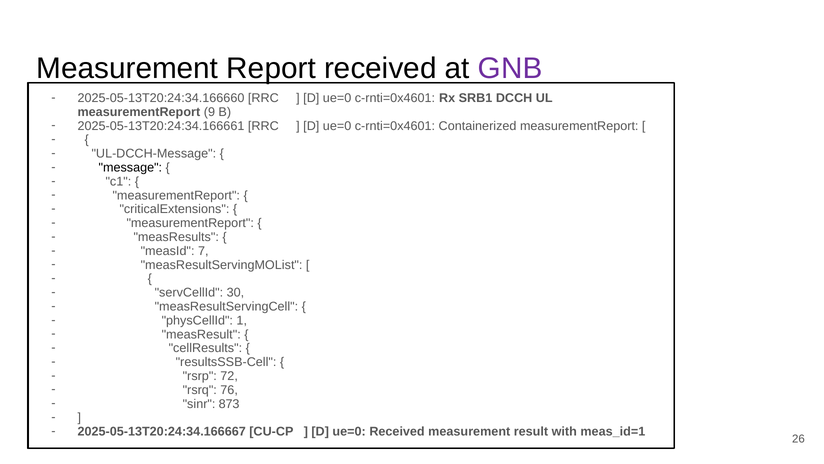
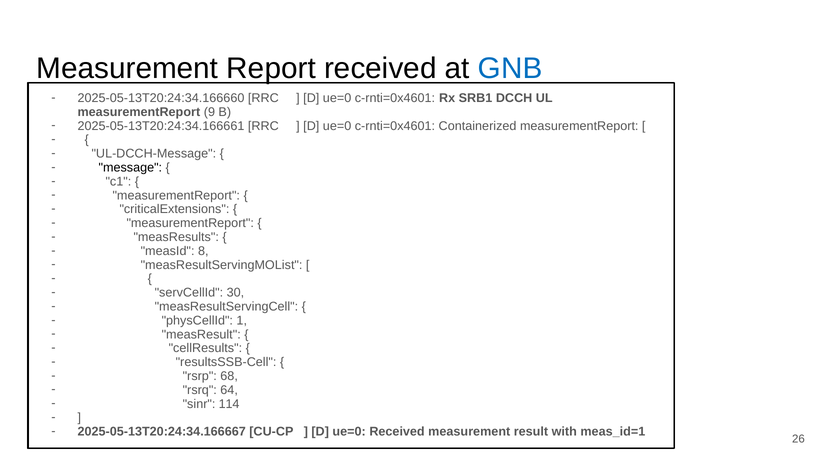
GNB colour: purple -> blue
7: 7 -> 8
72: 72 -> 68
76: 76 -> 64
873: 873 -> 114
